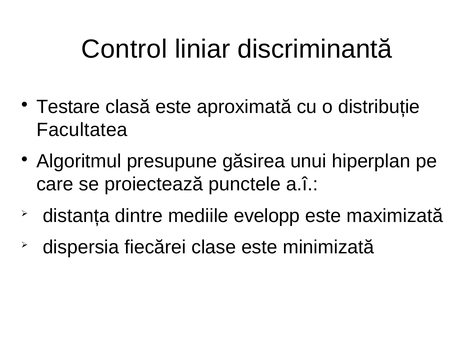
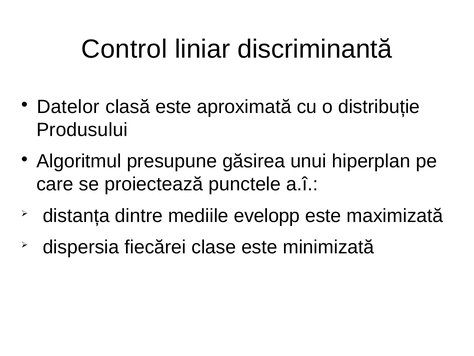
Testare: Testare -> Datelor
Facultatea: Facultatea -> Produsului
